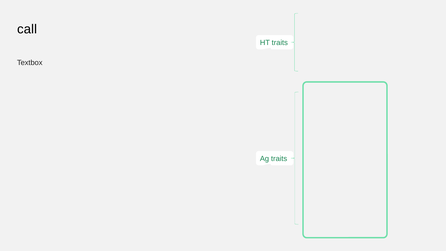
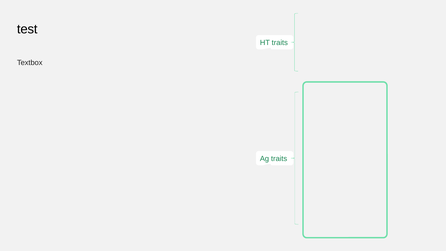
call: call -> test
